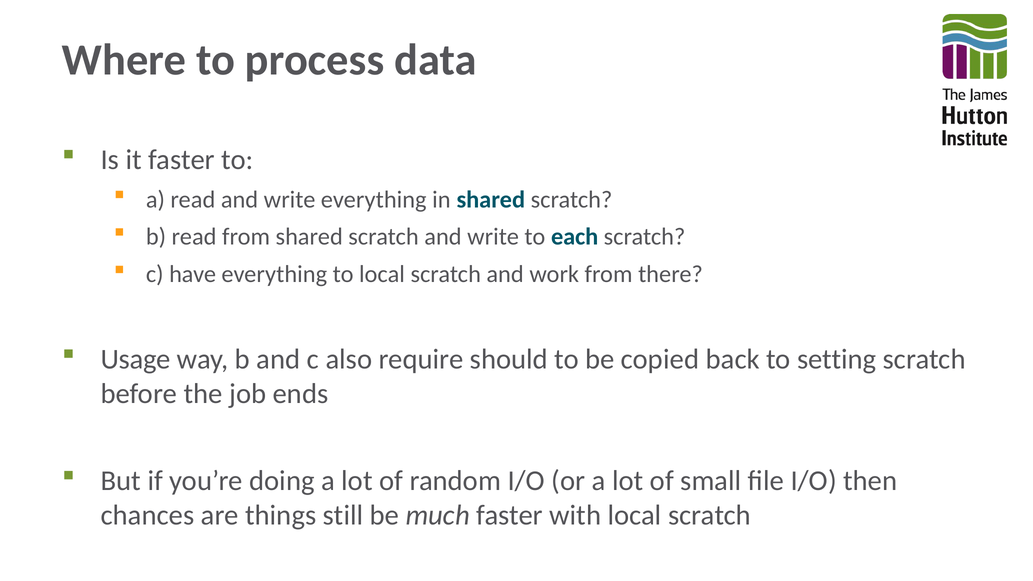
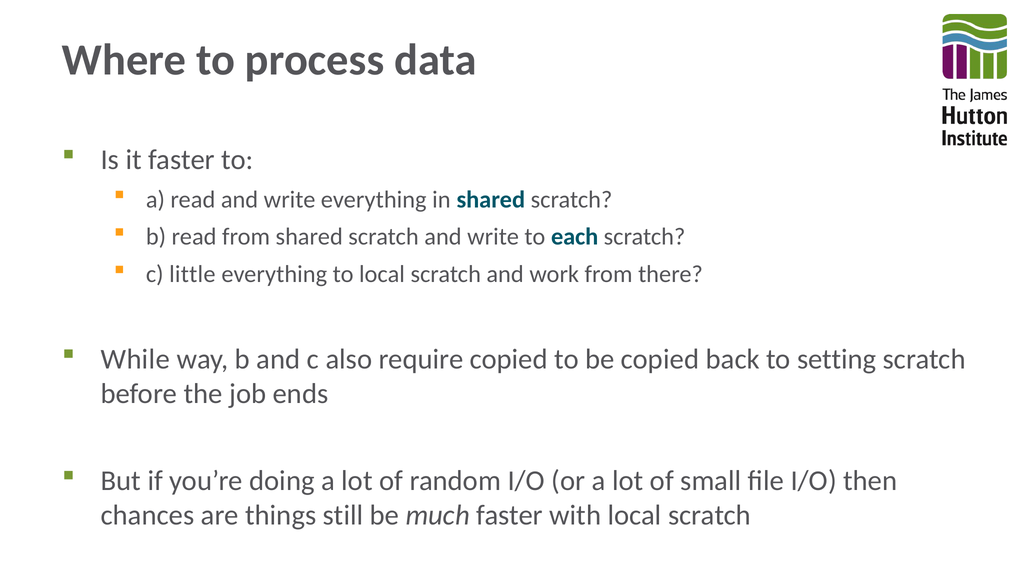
have: have -> little
Usage: Usage -> While
require should: should -> copied
